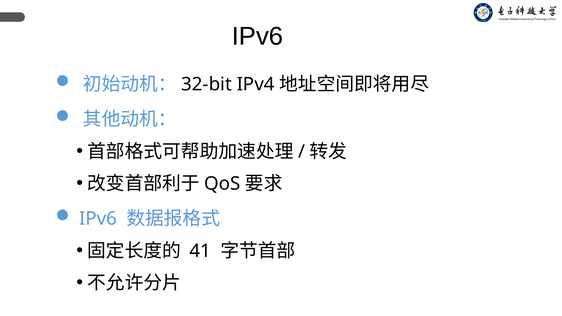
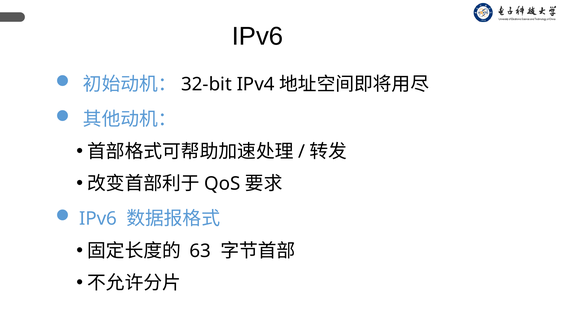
41: 41 -> 63
